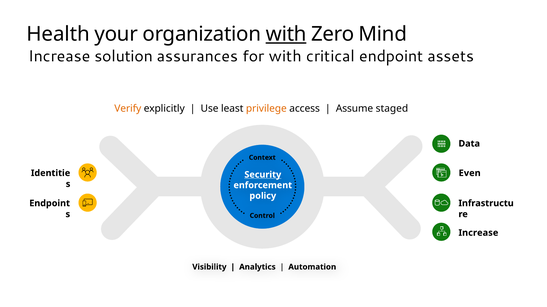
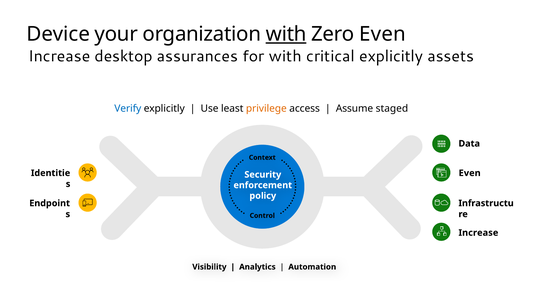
Health: Health -> Device
Zero Mind: Mind -> Even
solution: solution -> desktop
critical endpoint: endpoint -> explicitly
Verify colour: orange -> blue
Security underline: present -> none
